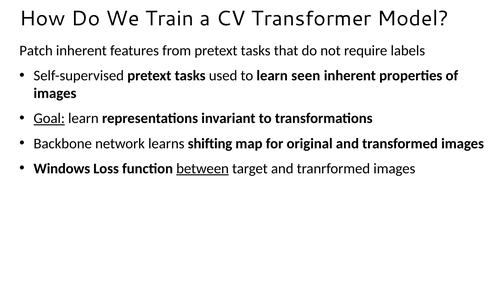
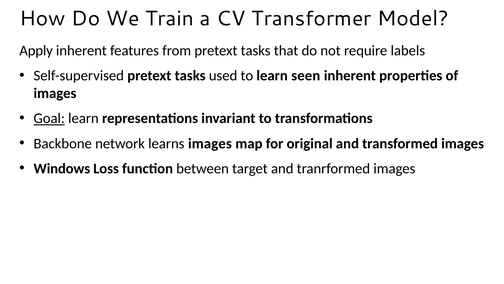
Patch: Patch -> Apply
learns shifting: shifting -> images
between underline: present -> none
